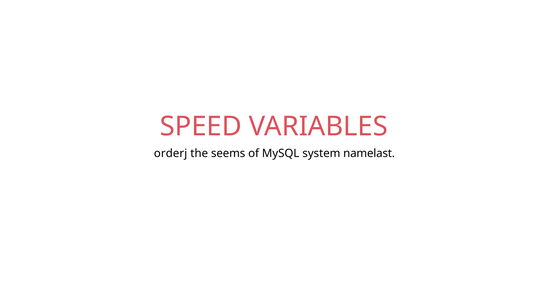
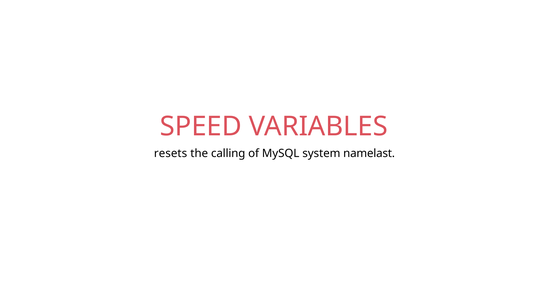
orderj: orderj -> resets
seems: seems -> calling
